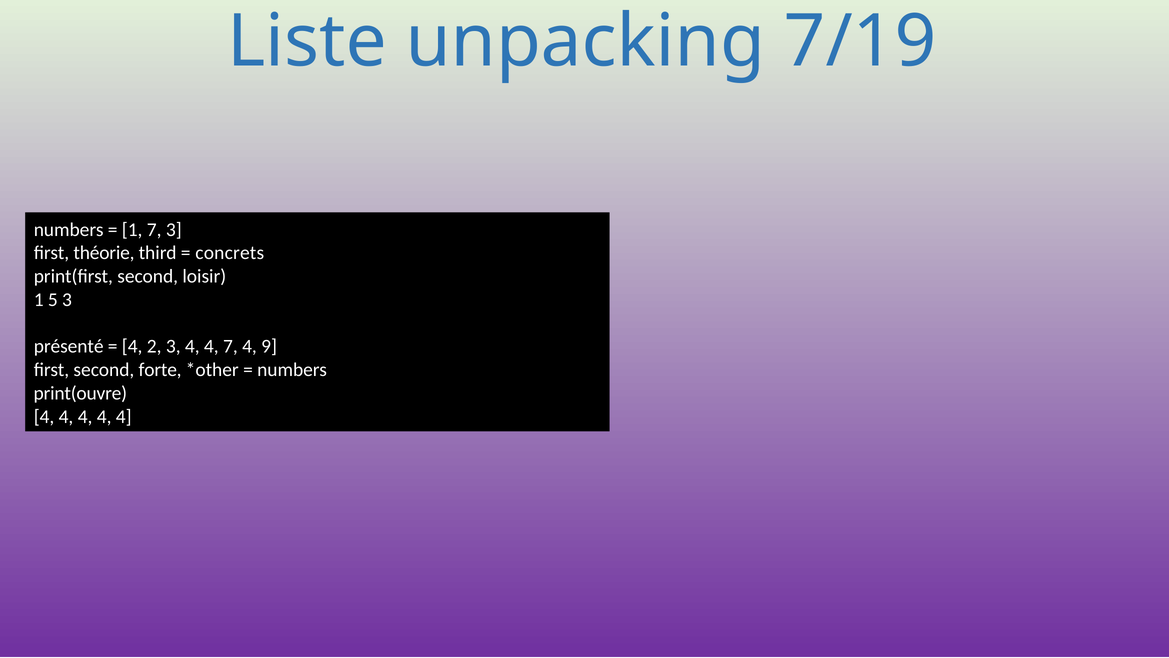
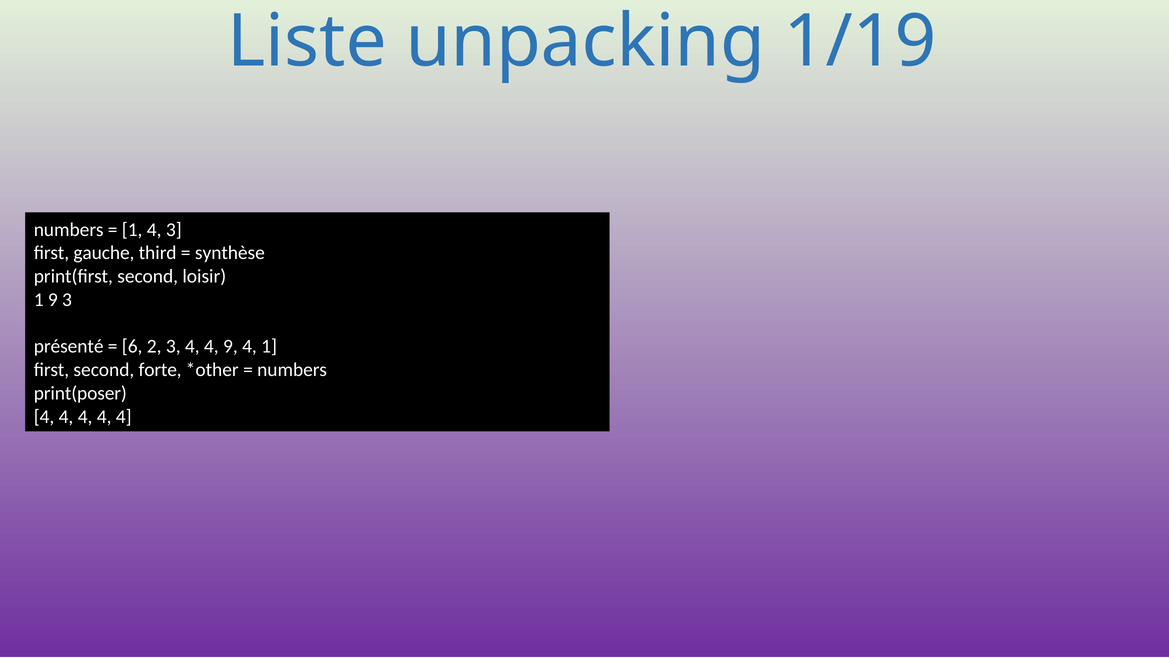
7/19: 7/19 -> 1/19
1 7: 7 -> 4
théorie: théorie -> gauche
concrets: concrets -> synthèse
1 5: 5 -> 9
4 at (132, 346): 4 -> 6
4 7: 7 -> 9
4 9: 9 -> 1
print(ouvre: print(ouvre -> print(poser
